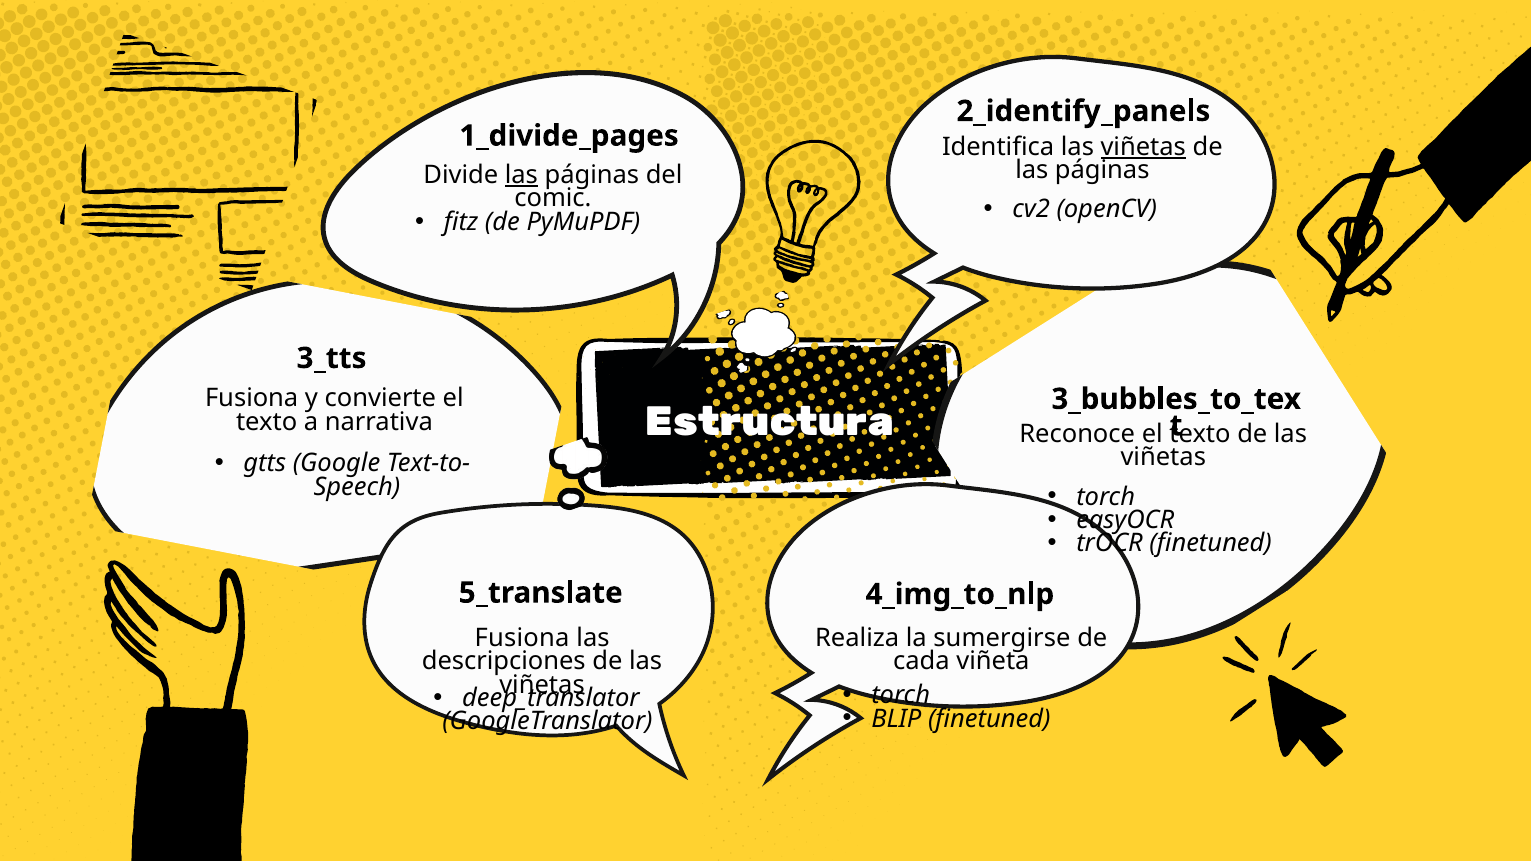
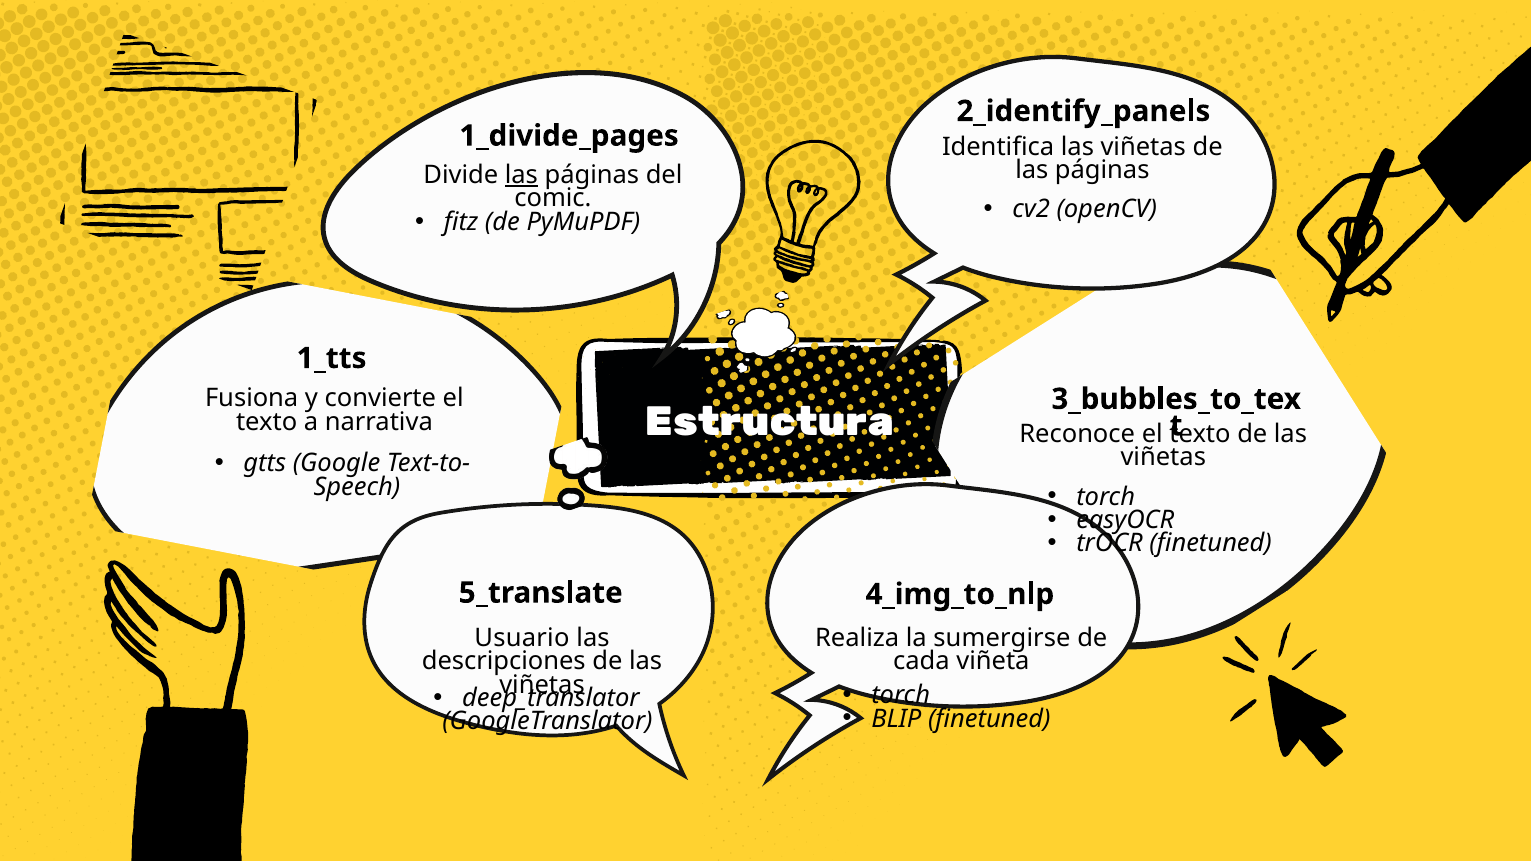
viñetas at (1143, 147) underline: present -> none
3_tts: 3_tts -> 1_tts
Fusiona at (522, 638): Fusiona -> Usuario
